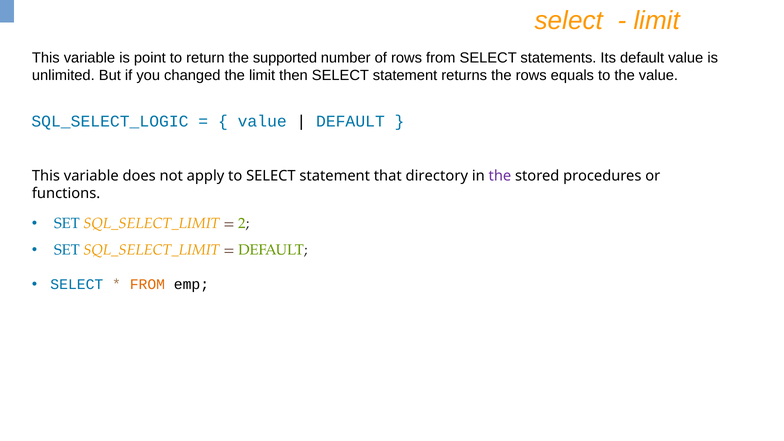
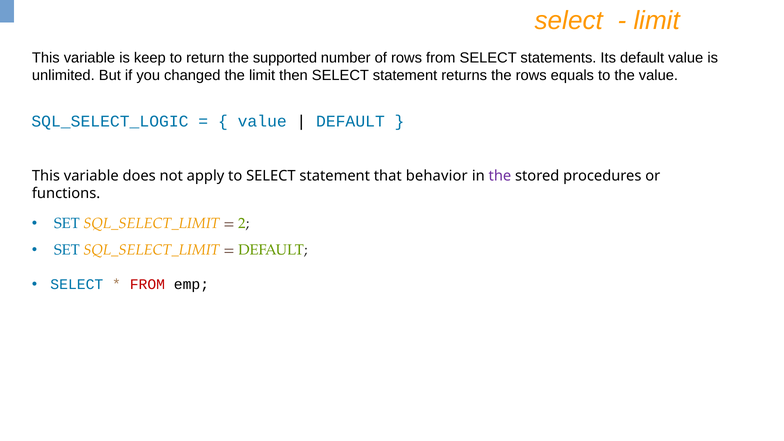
point: point -> keep
directory: directory -> behavior
FROM at (147, 284) colour: orange -> red
